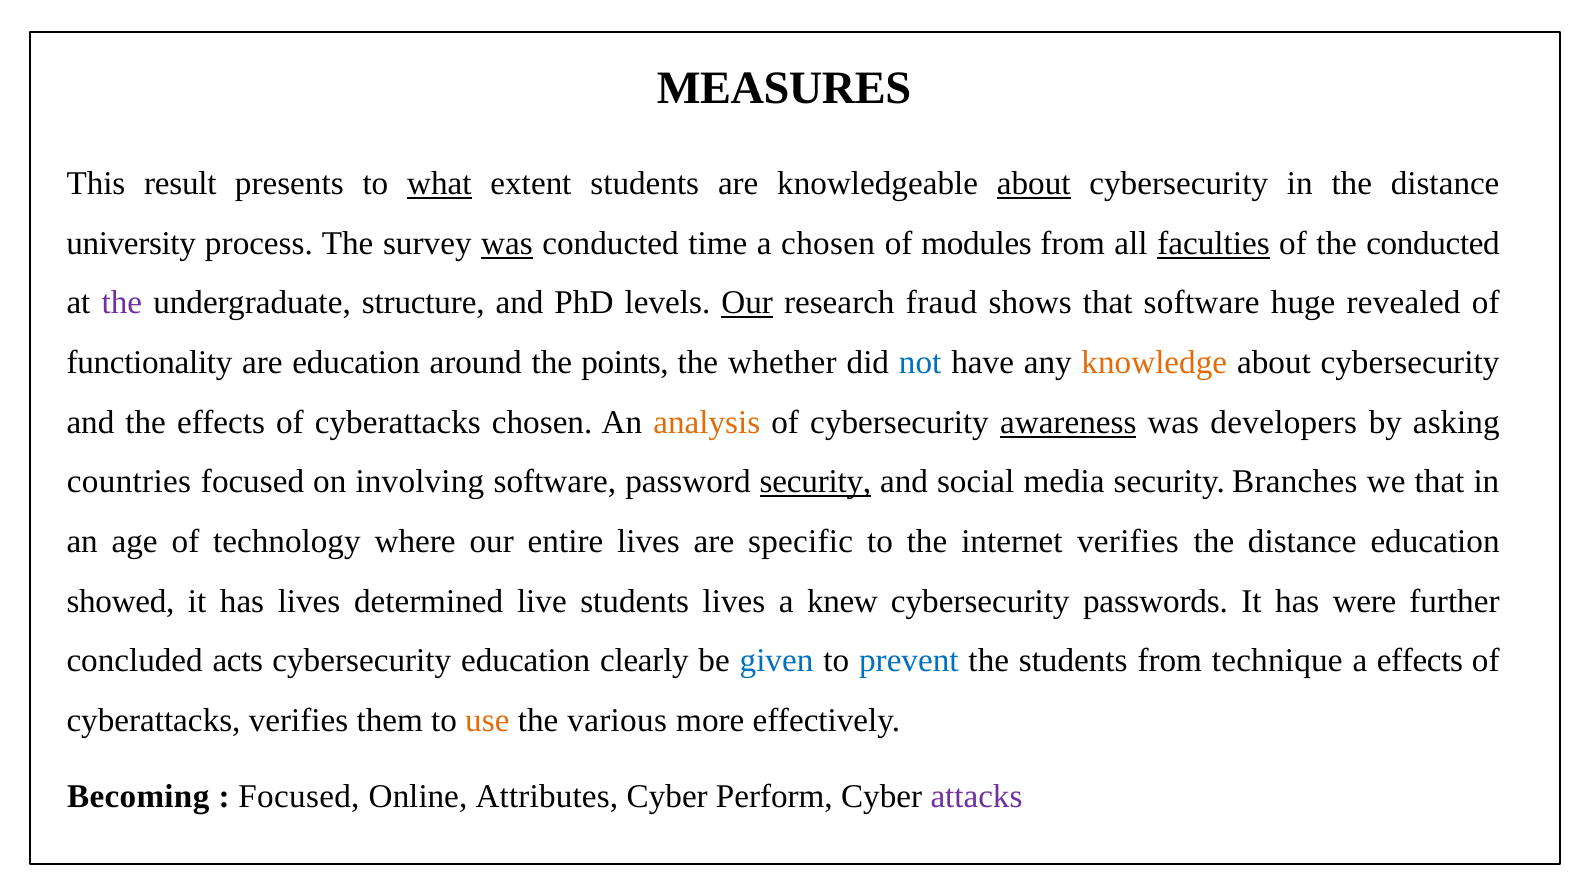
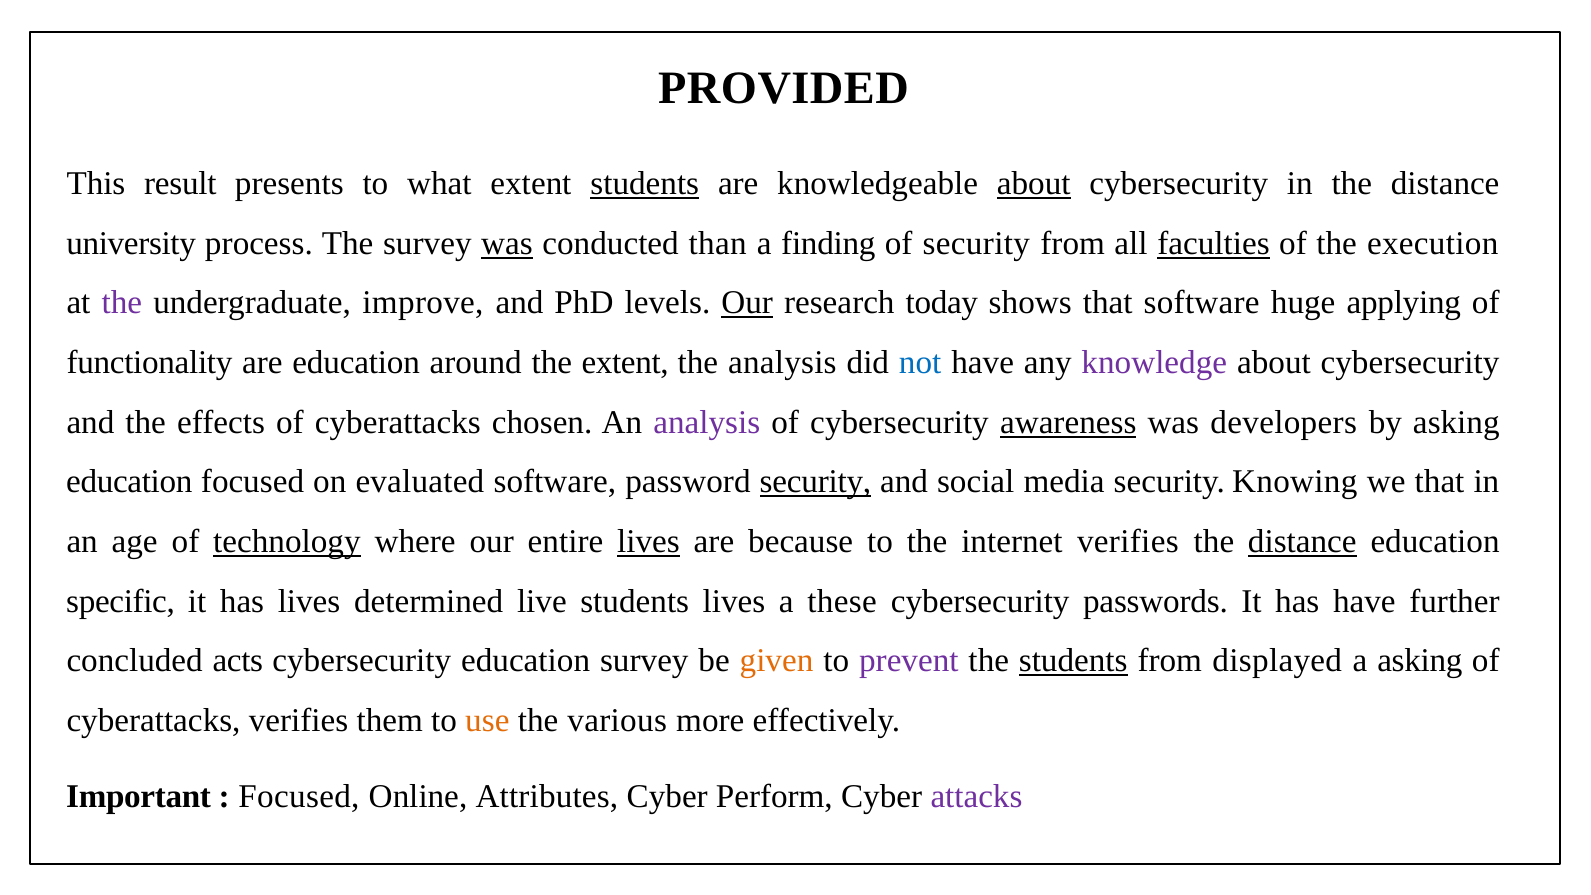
MEASURES: MEASURES -> PROVIDED
what underline: present -> none
students at (645, 184) underline: none -> present
time: time -> than
a chosen: chosen -> finding
of modules: modules -> security
the conducted: conducted -> execution
structure: structure -> improve
fraud: fraud -> today
revealed: revealed -> applying
the points: points -> extent
the whether: whether -> analysis
knowledge colour: orange -> purple
analysis at (707, 422) colour: orange -> purple
countries at (129, 482): countries -> education
involving: involving -> evaluated
Branches: Branches -> Knowing
technology underline: none -> present
lives at (648, 542) underline: none -> present
specific: specific -> because
distance at (1302, 542) underline: none -> present
showed: showed -> specific
knew: knew -> these
has were: were -> have
education clearly: clearly -> survey
given colour: blue -> orange
prevent colour: blue -> purple
students at (1073, 661) underline: none -> present
technique: technique -> displayed
a effects: effects -> asking
Becoming: Becoming -> Important
